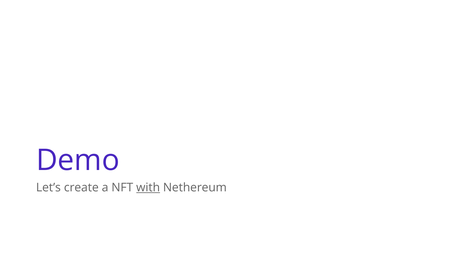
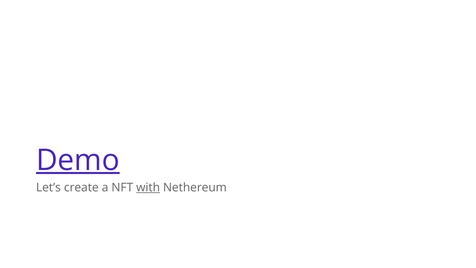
Demo underline: none -> present
